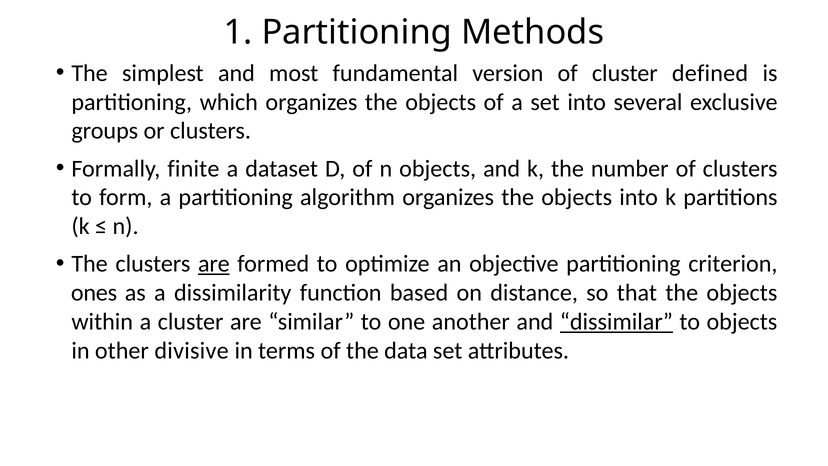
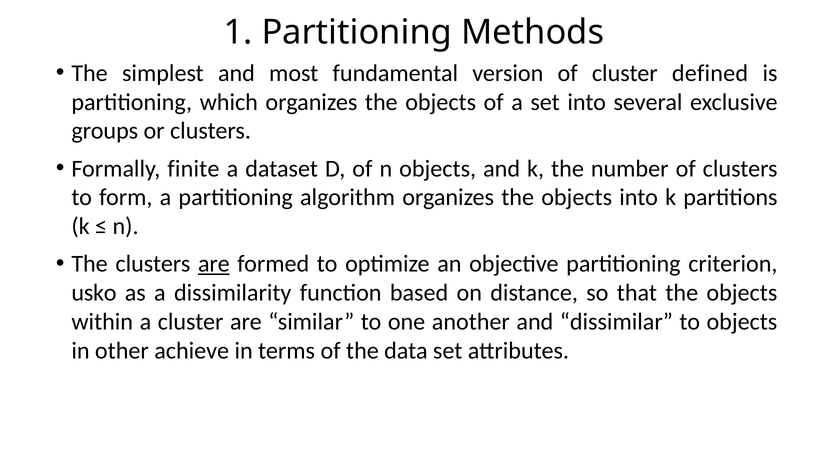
ones: ones -> usko
dissimilar underline: present -> none
divisive: divisive -> achieve
